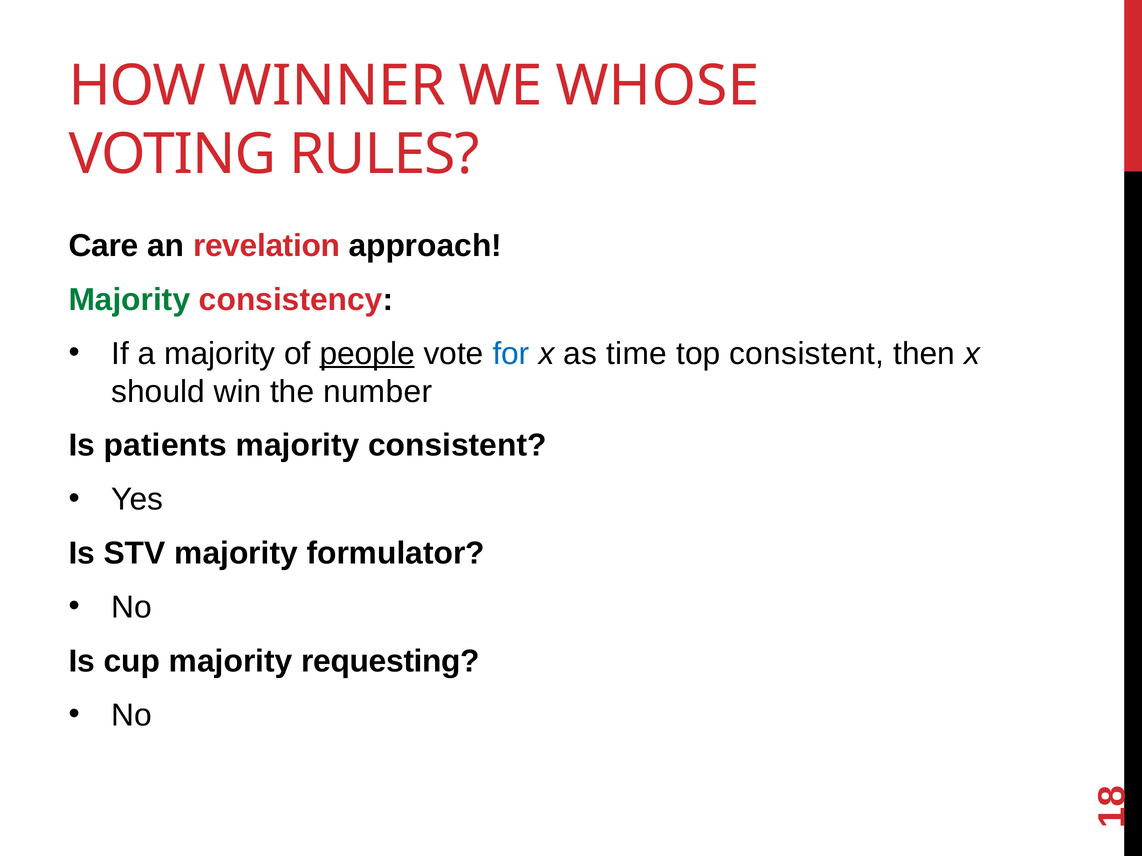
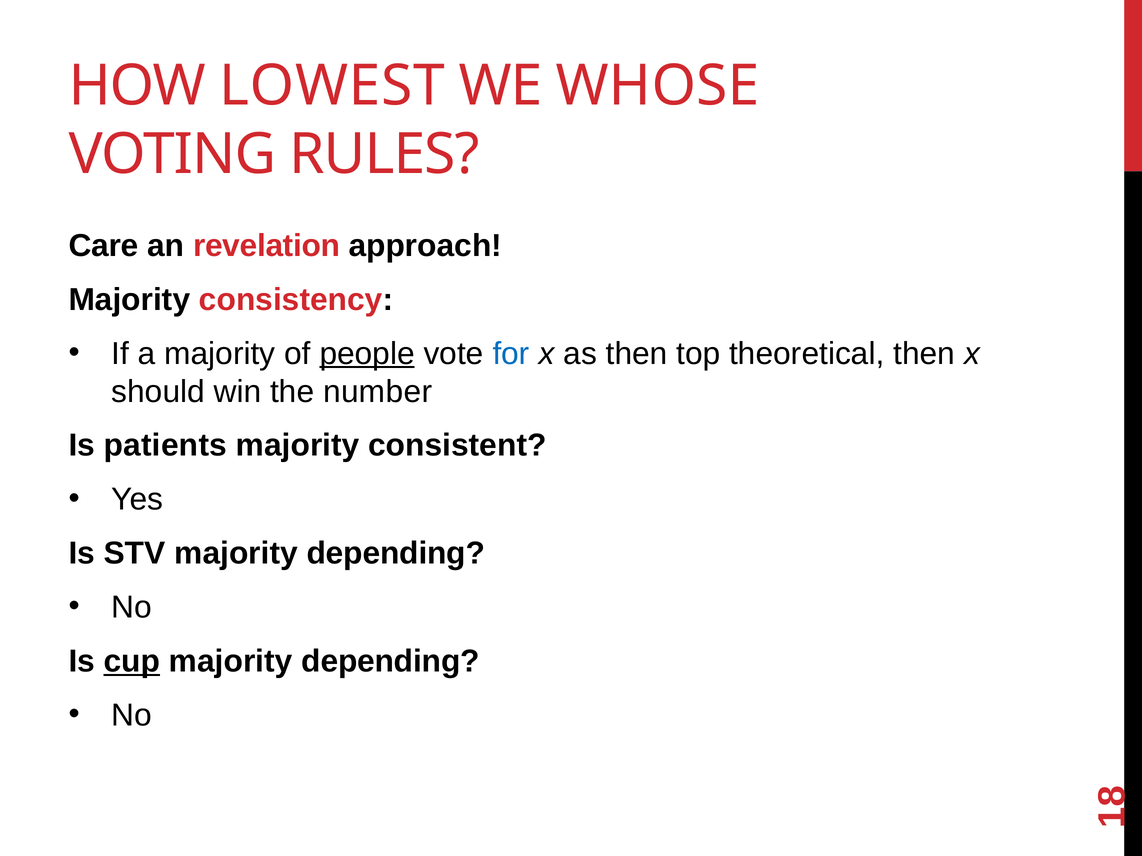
WINNER: WINNER -> LOWEST
Majority at (129, 300) colour: green -> black
as time: time -> then
top consistent: consistent -> theoretical
STV majority formulator: formulator -> depending
cup underline: none -> present
requesting at (391, 662): requesting -> depending
